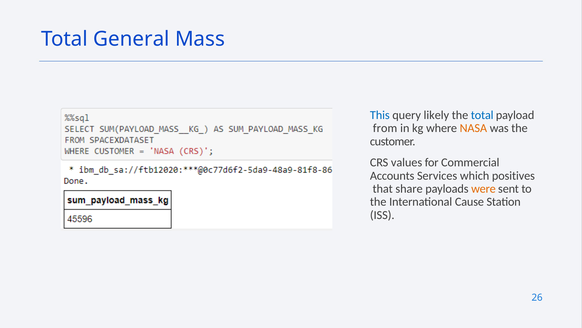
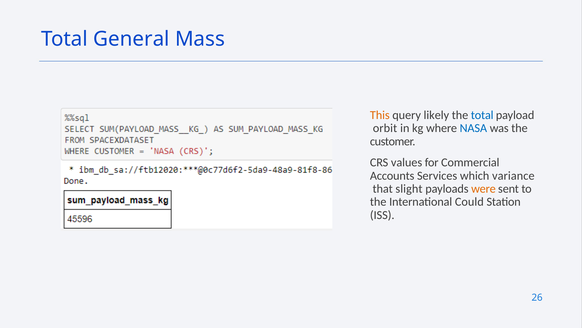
This colour: blue -> orange
from: from -> orbit
NASA colour: orange -> blue
positives: positives -> variance
share: share -> slight
Cause: Cause -> Could
